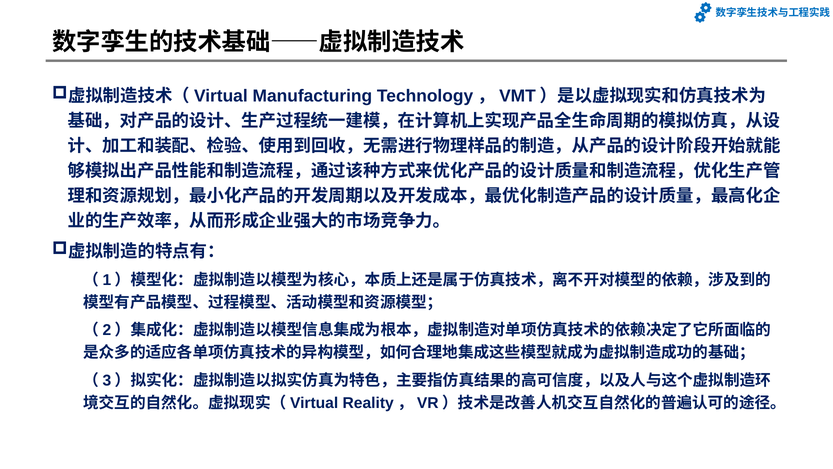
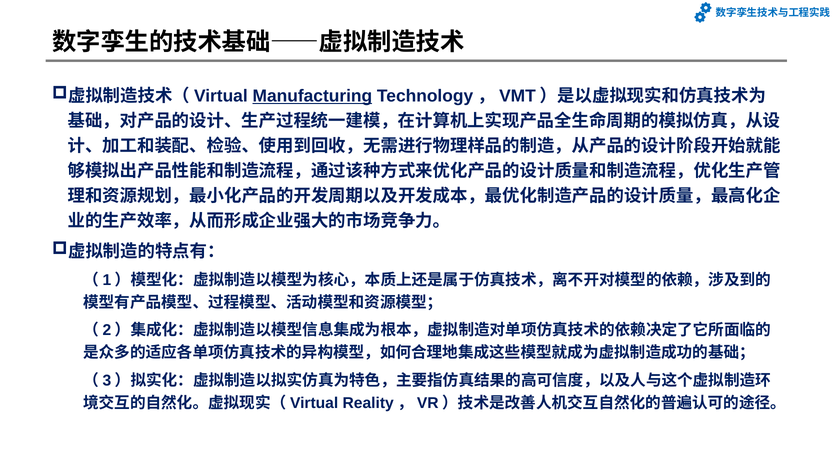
Manufacturing underline: none -> present
